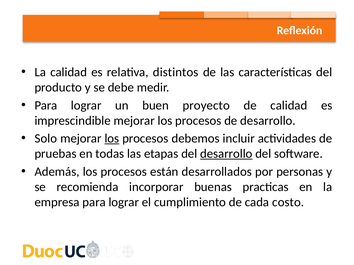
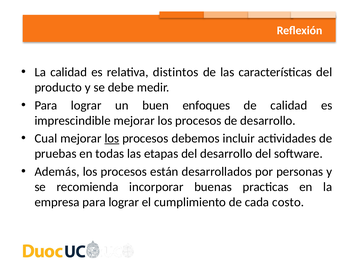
proyecto: proyecto -> enfoques
Solo: Solo -> Cual
desarrollo at (226, 154) underline: present -> none
